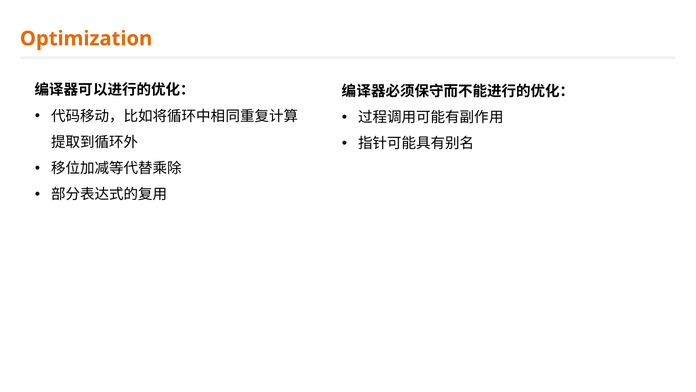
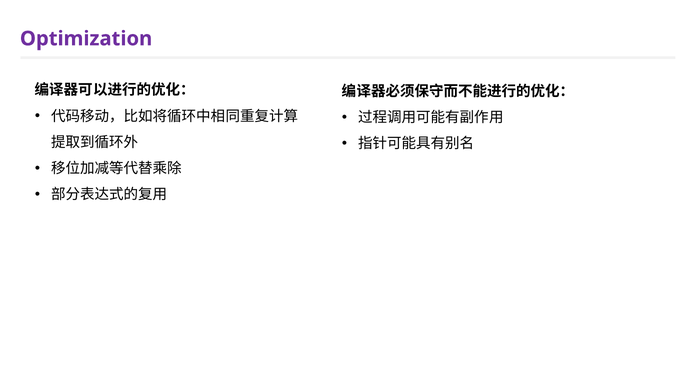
Optimization colour: orange -> purple
